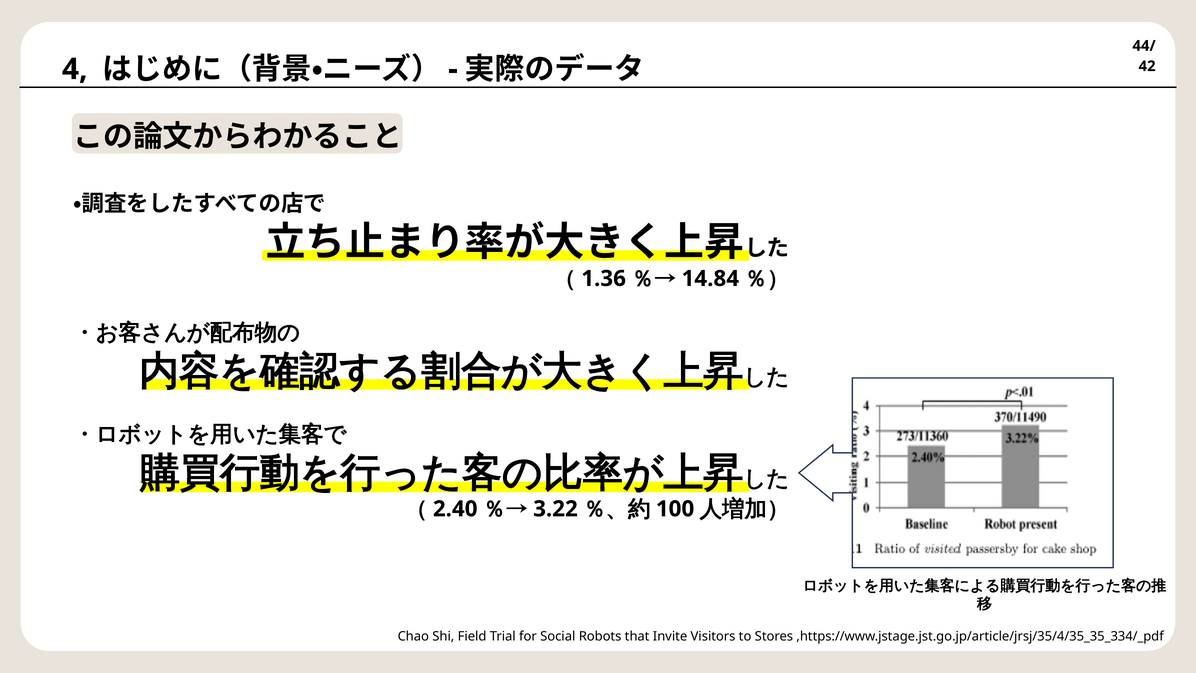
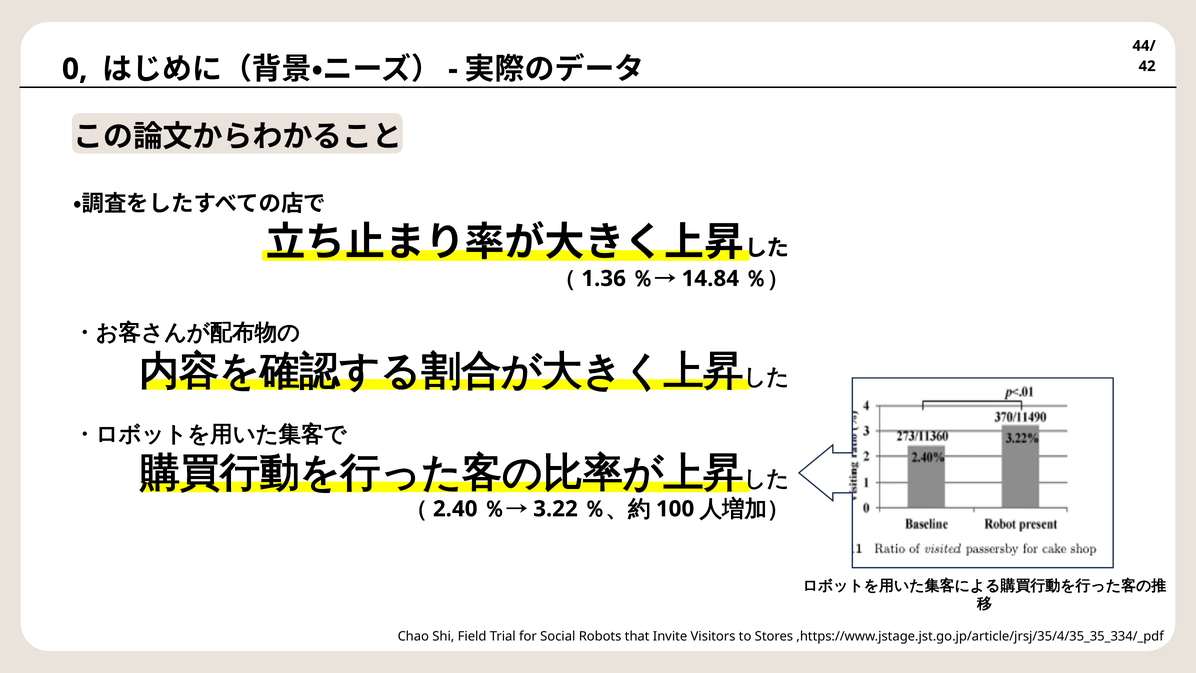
4: 4 -> 0
